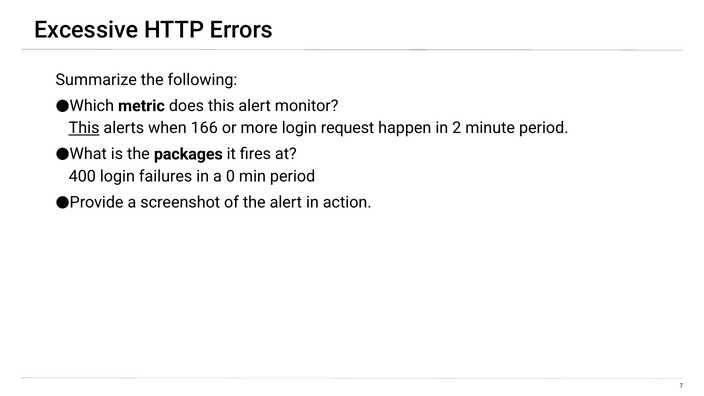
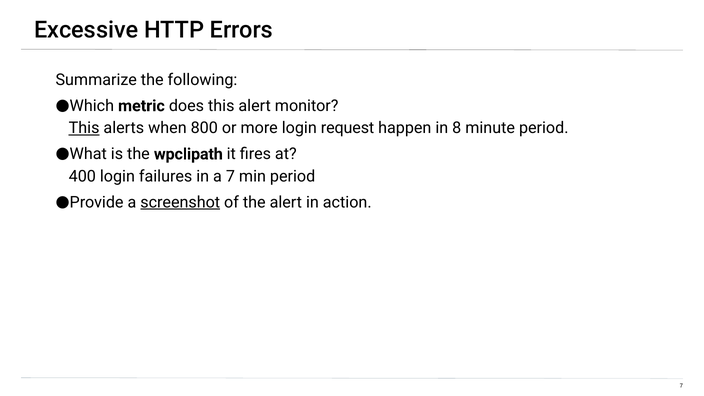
166: 166 -> 800
2: 2 -> 8
packages: packages -> wpclipath
a 0: 0 -> 7
screenshot underline: none -> present
